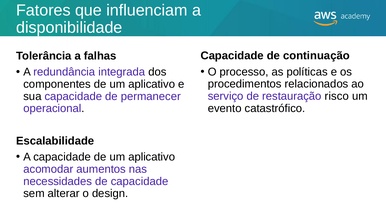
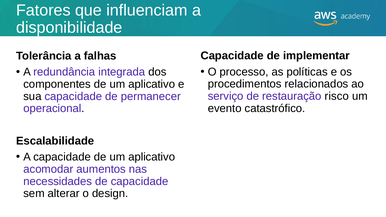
continuação: continuação -> implementar
